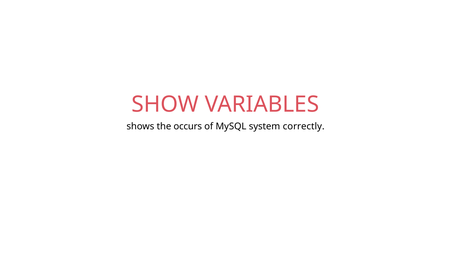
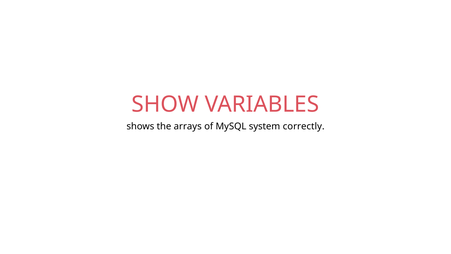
occurs: occurs -> arrays
